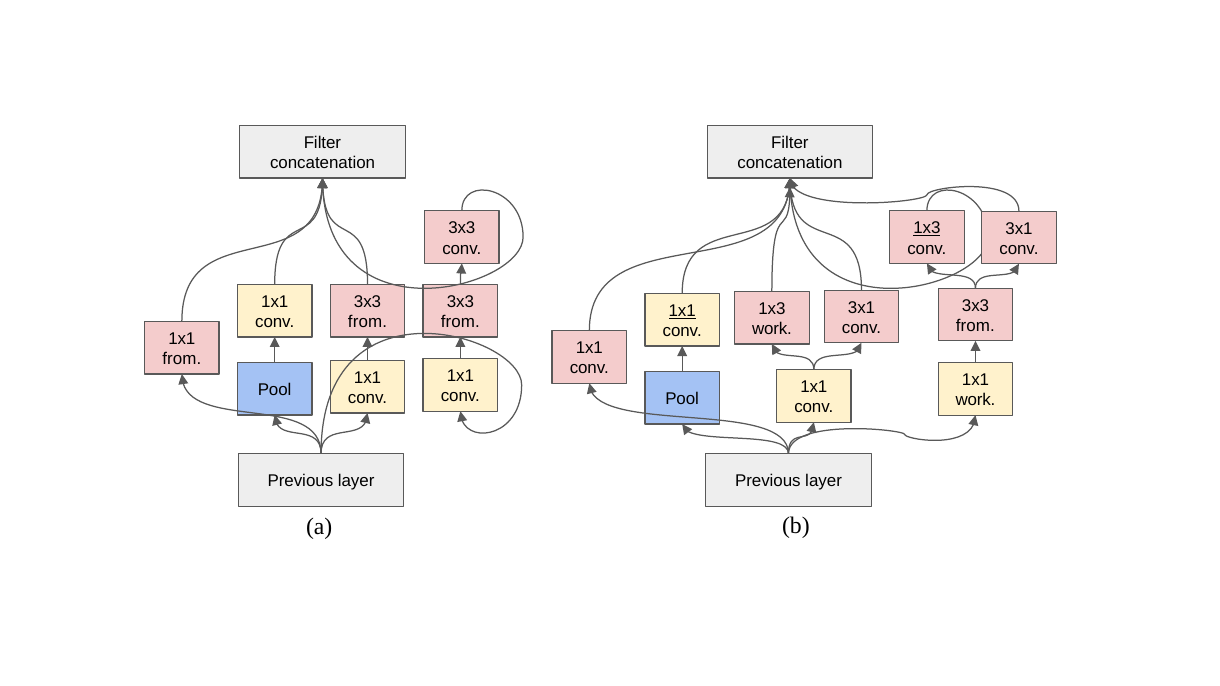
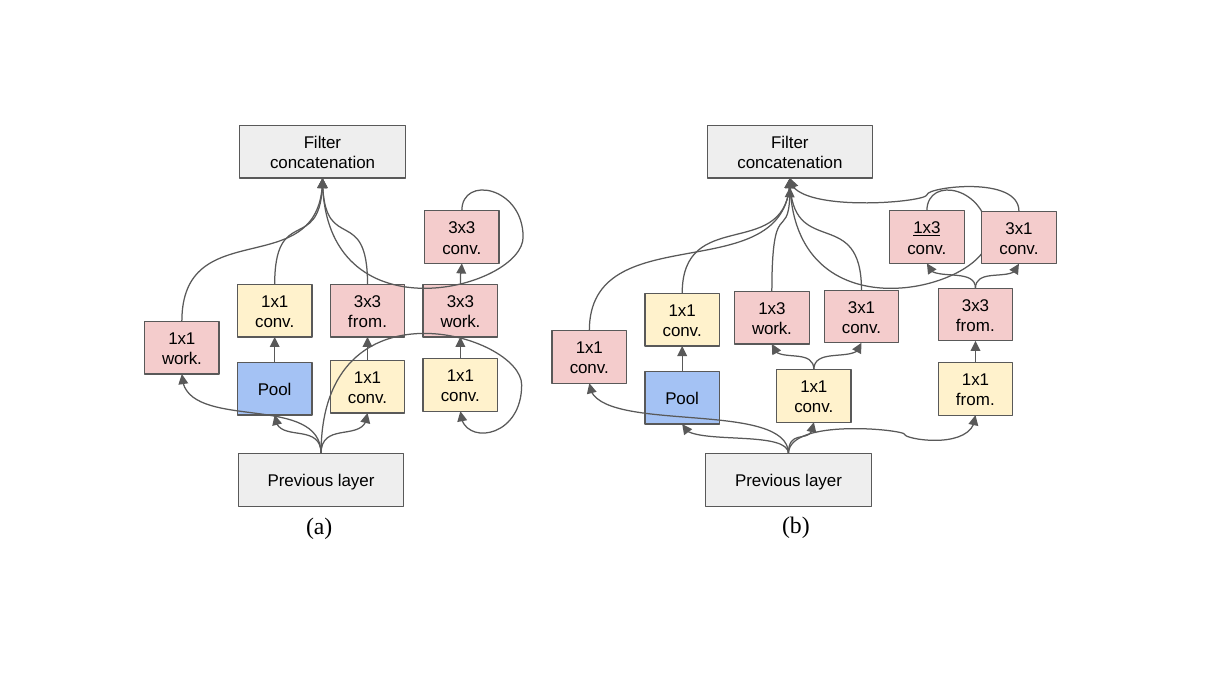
1x1 at (682, 311) underline: present -> none
from at (460, 322): from -> work
from at (182, 359): from -> work
work at (976, 400): work -> from
